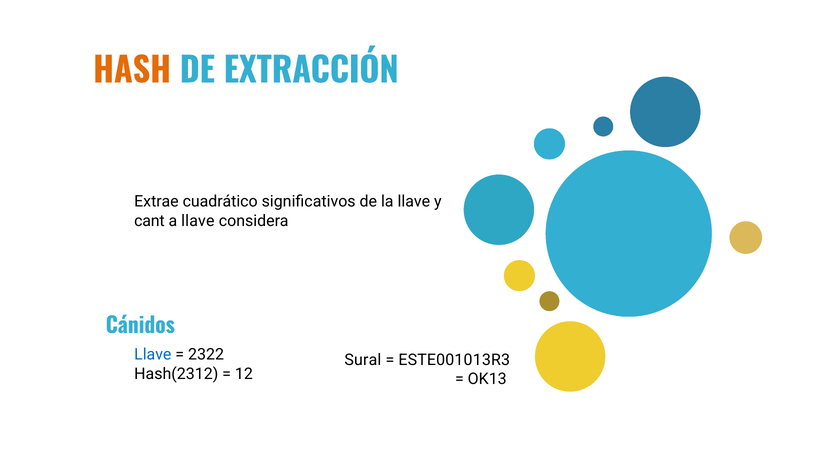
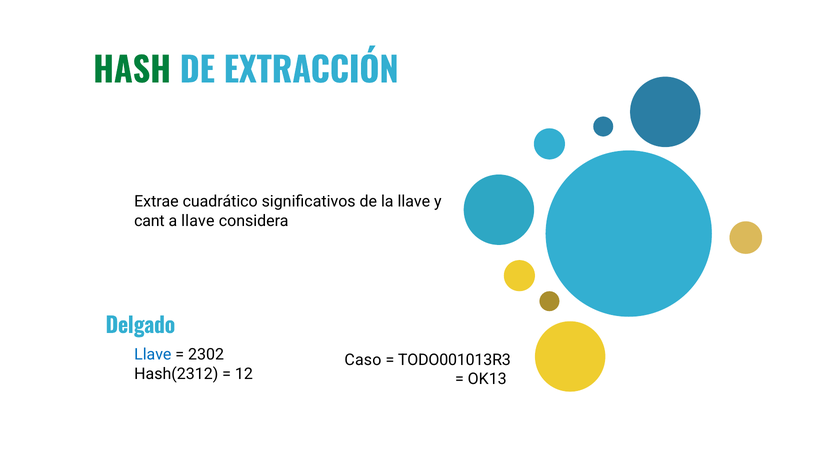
HASH colour: orange -> green
Cánidos: Cánidos -> Delgado
2322: 2322 -> 2302
Sural: Sural -> Caso
ESTE001013R3: ESTE001013R3 -> TODO001013R3
